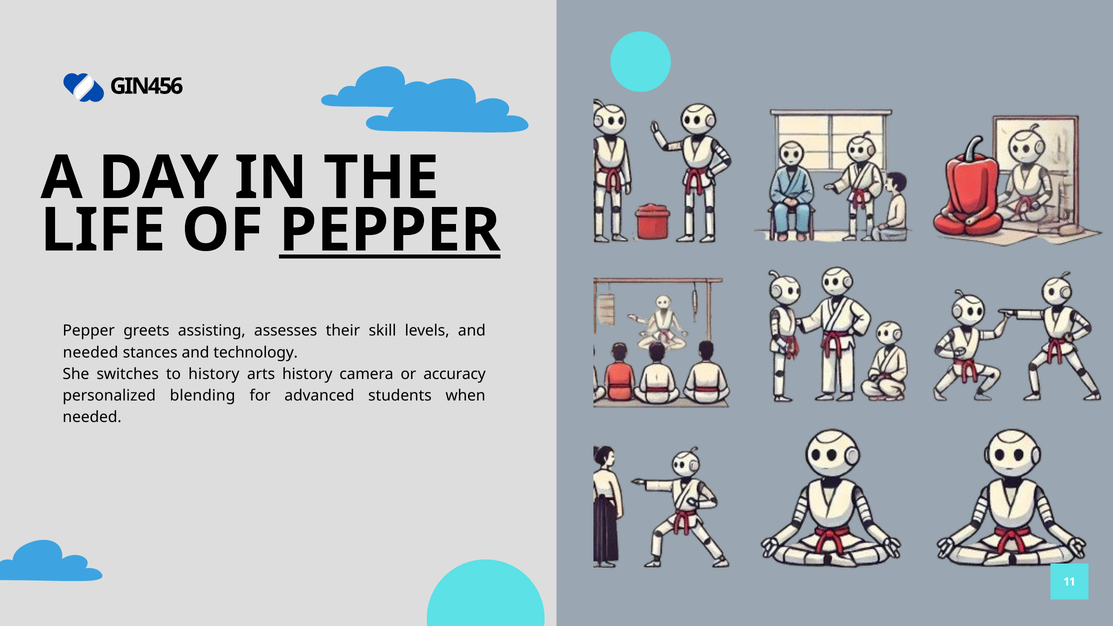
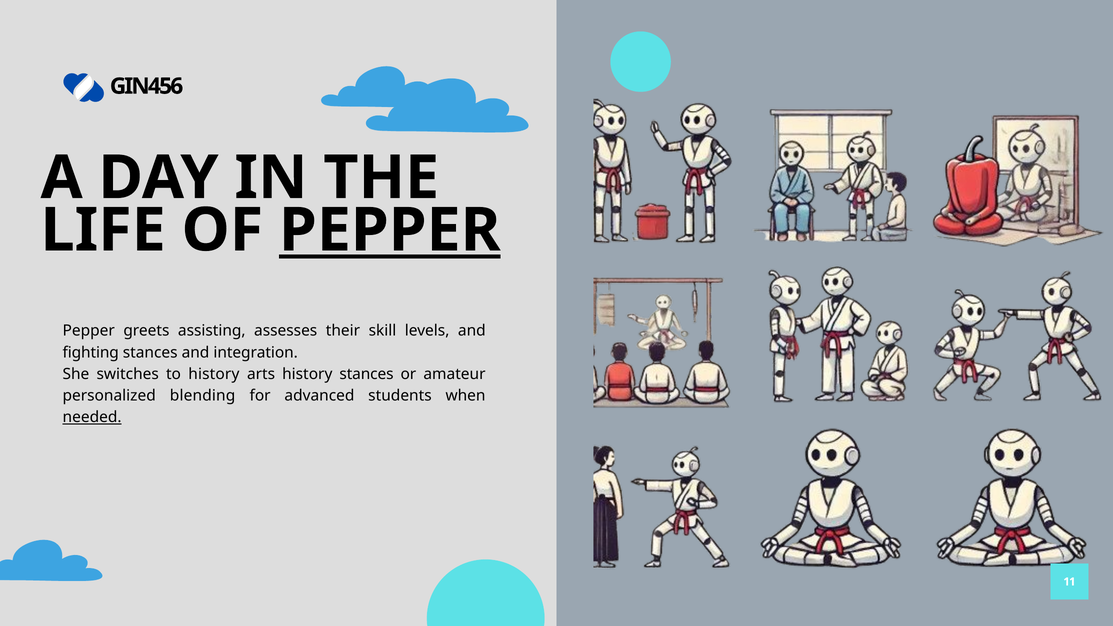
needed at (91, 353): needed -> fighting
technology: technology -> integration
history camera: camera -> stances
accuracy: accuracy -> amateur
needed at (92, 417) underline: none -> present
